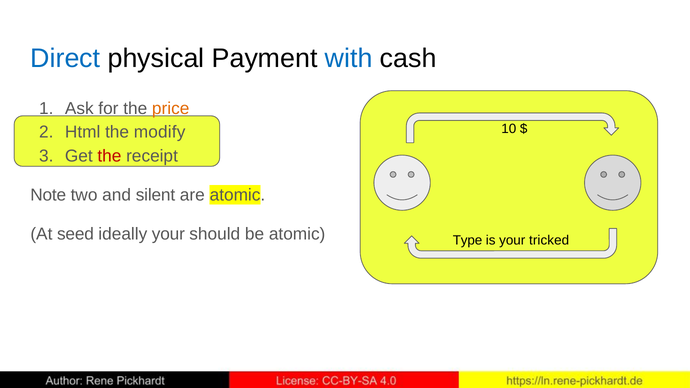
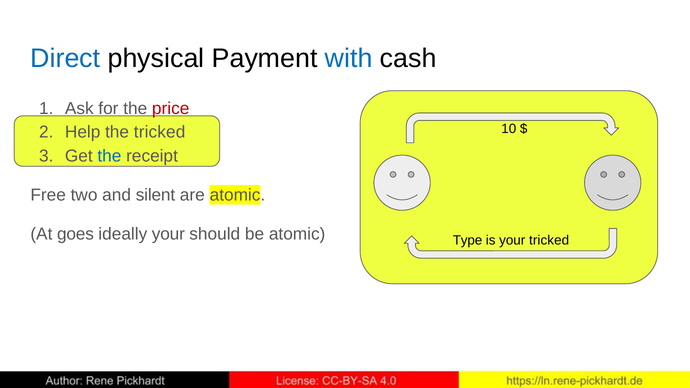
price colour: orange -> red
Html: Html -> Help
the modify: modify -> tricked
the at (109, 156) colour: red -> blue
Note: Note -> Free
seed: seed -> goes
